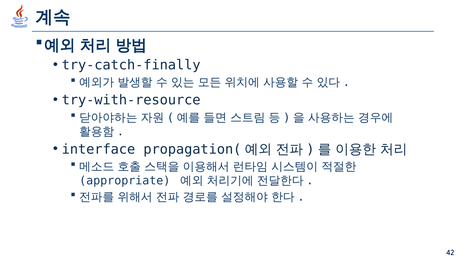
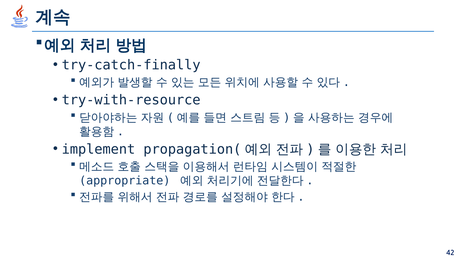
interface: interface -> implement
